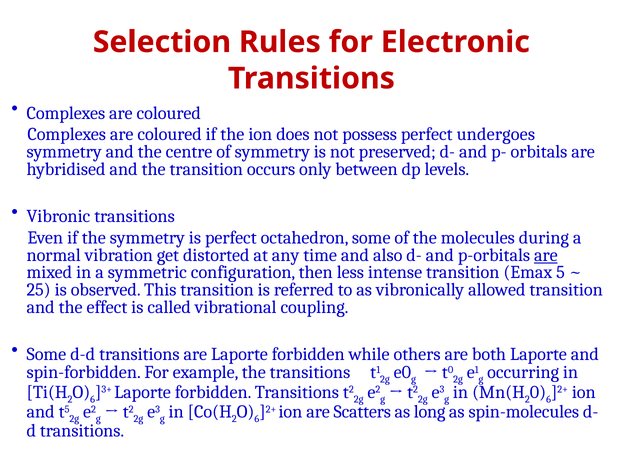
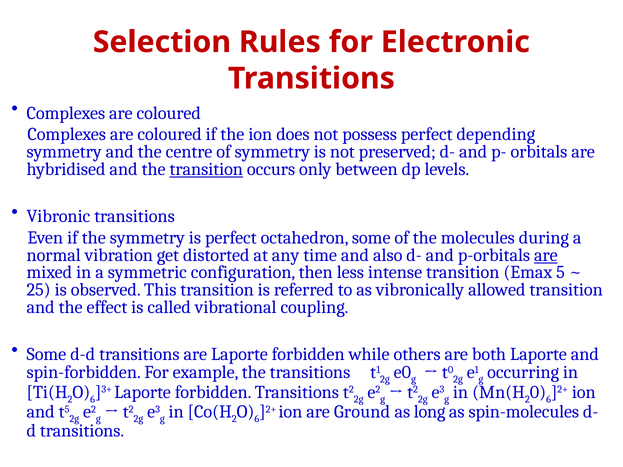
undergoes: undergoes -> depending
transition at (206, 169) underline: none -> present
Scatters: Scatters -> Ground
